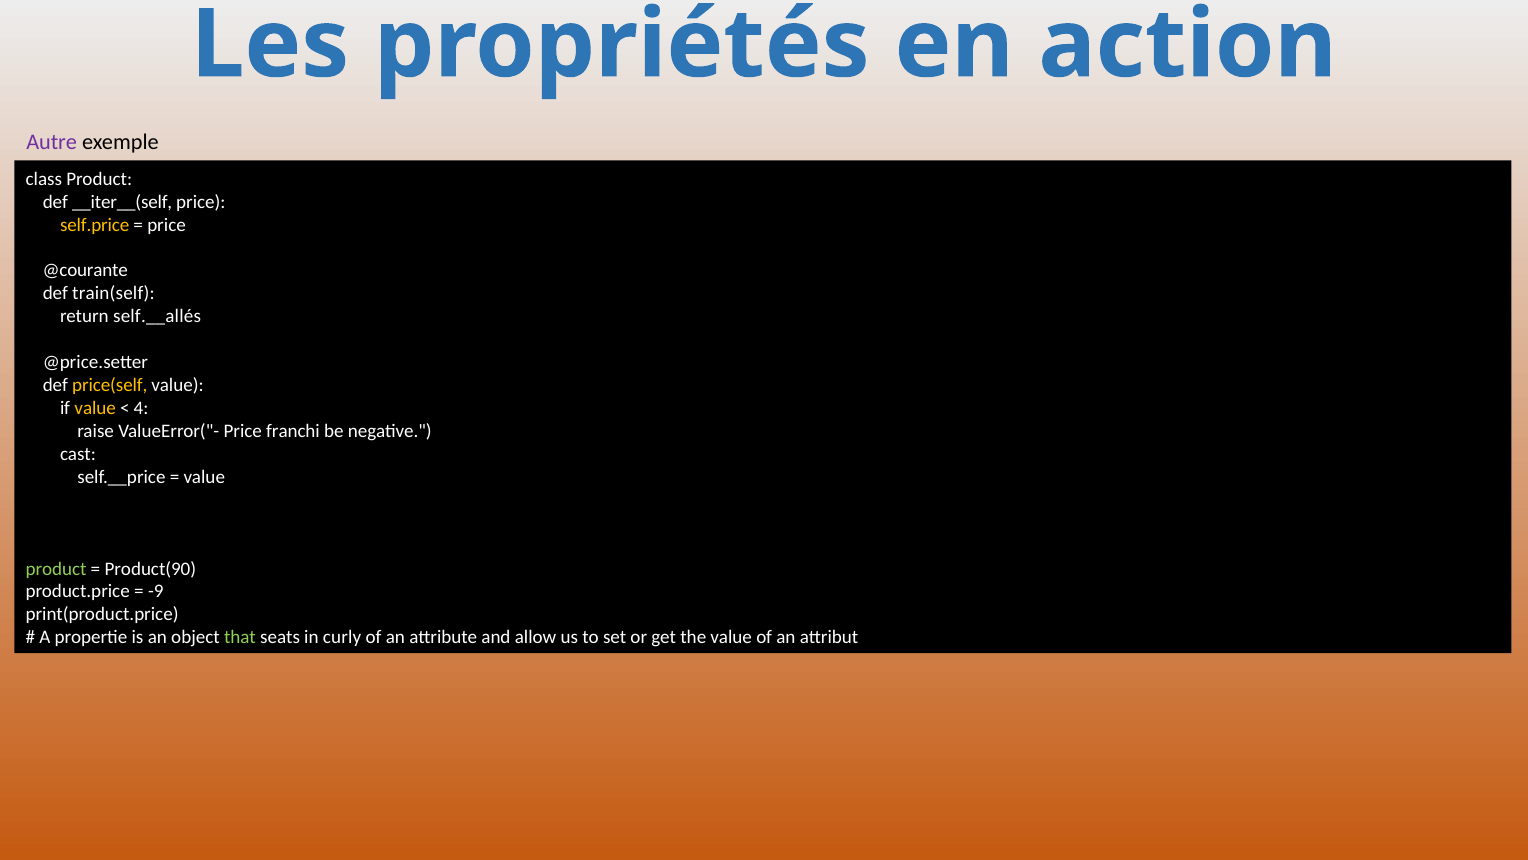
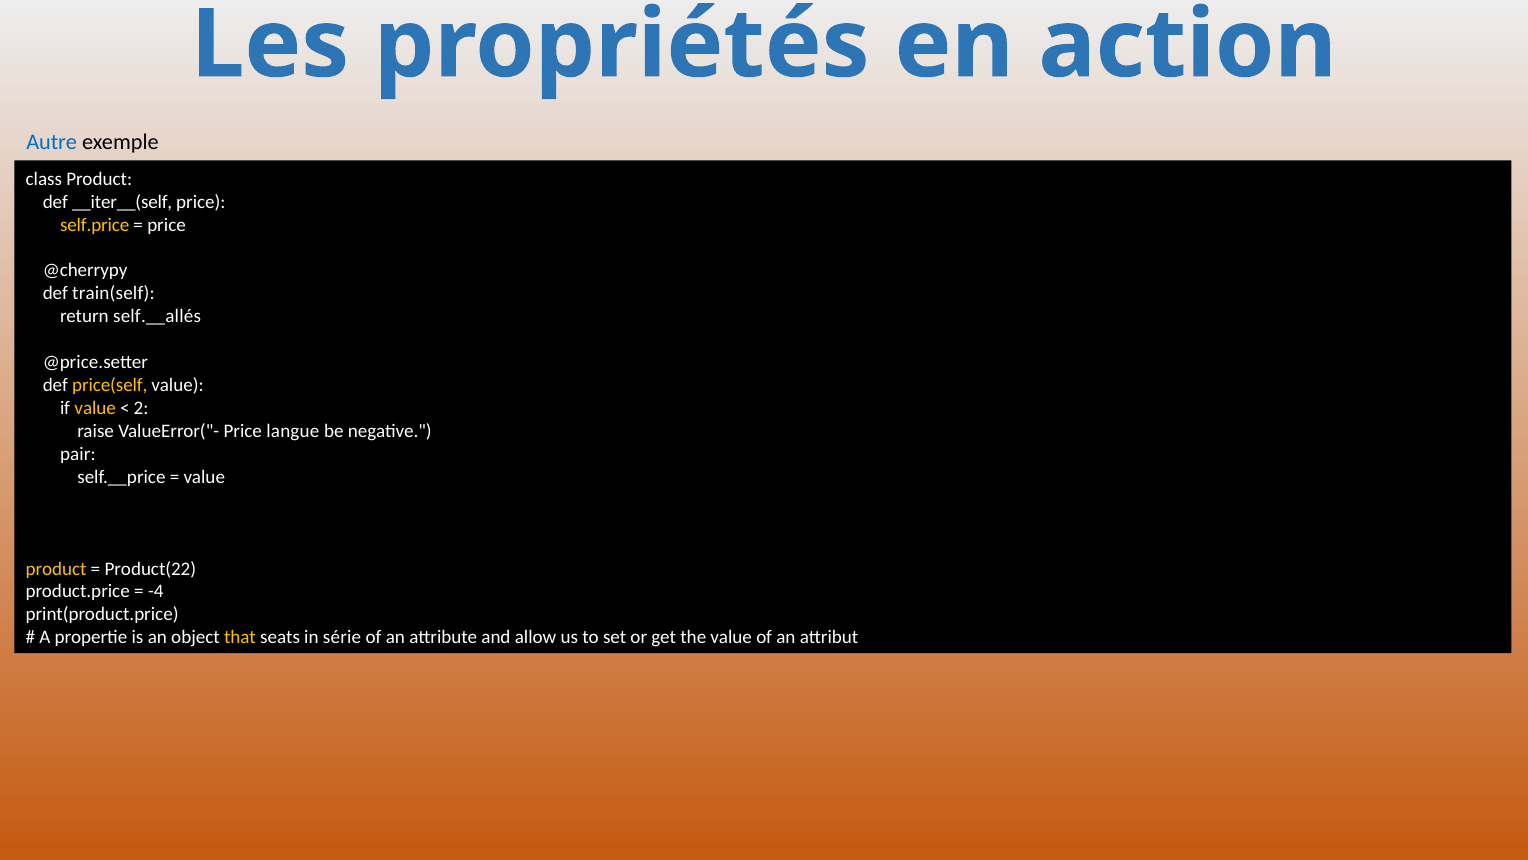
Autre colour: purple -> blue
@courante: @courante -> @cherrypy
4: 4 -> 2
franchi: franchi -> langue
cast: cast -> pair
product at (56, 568) colour: light green -> yellow
Product(90: Product(90 -> Product(22
-9: -9 -> -4
that colour: light green -> yellow
curly: curly -> série
